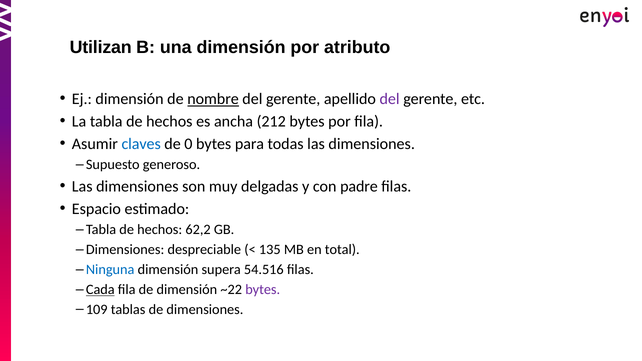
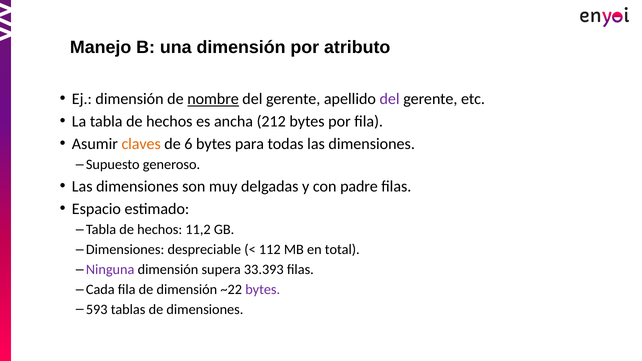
Utilizan: Utilizan -> Manejo
claves colour: blue -> orange
0: 0 -> 6
62,2: 62,2 -> 11,2
135: 135 -> 112
Ninguna colour: blue -> purple
54.516: 54.516 -> 33.393
Cada underline: present -> none
109: 109 -> 593
